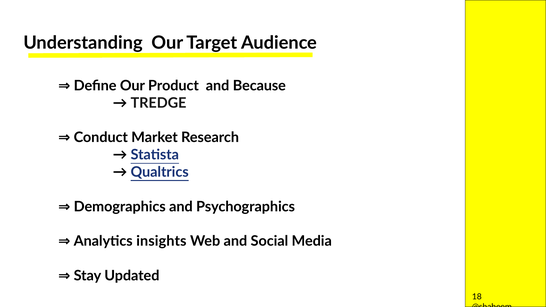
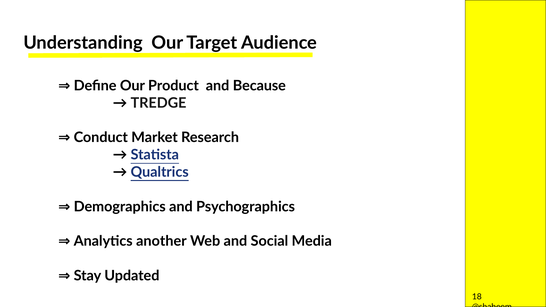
insights: insights -> another
